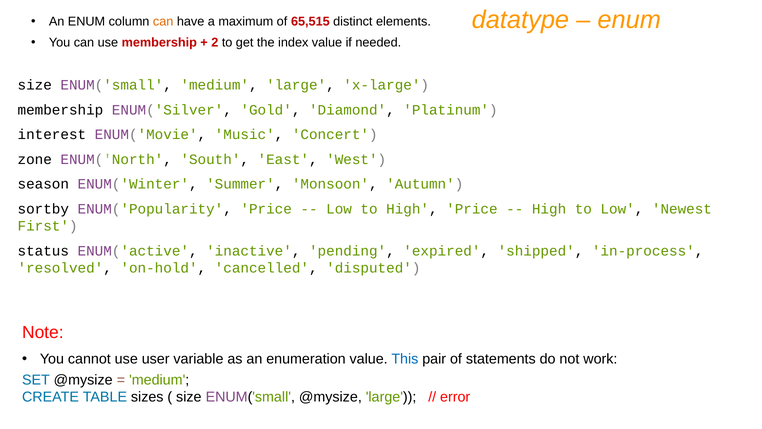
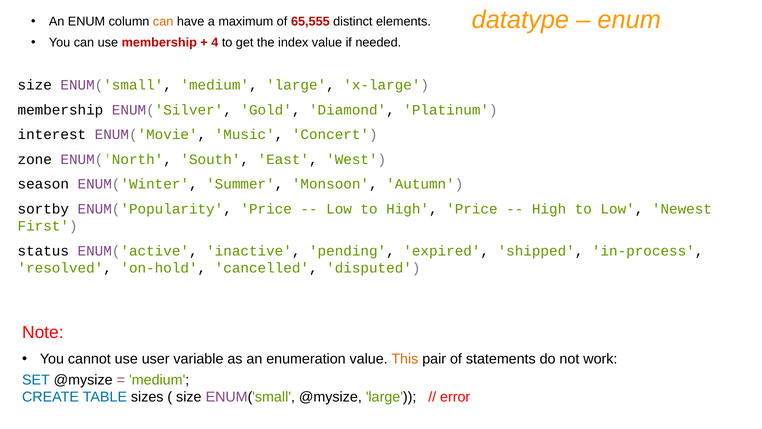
65,515: 65,515 -> 65,555
2: 2 -> 4
This colour: blue -> orange
